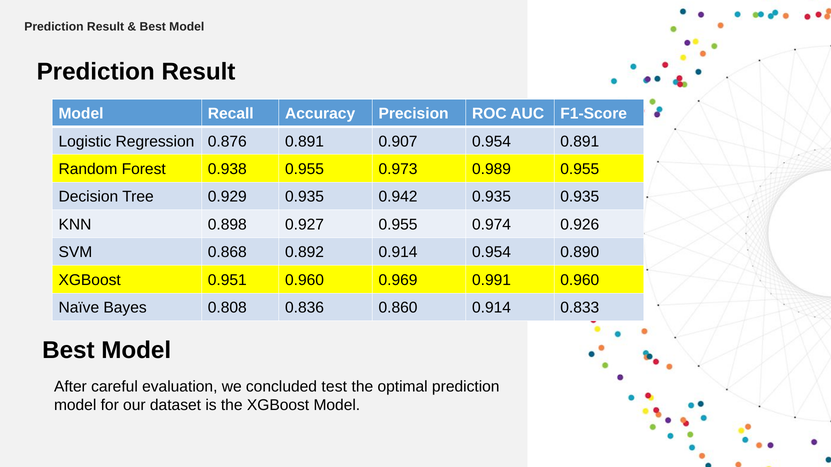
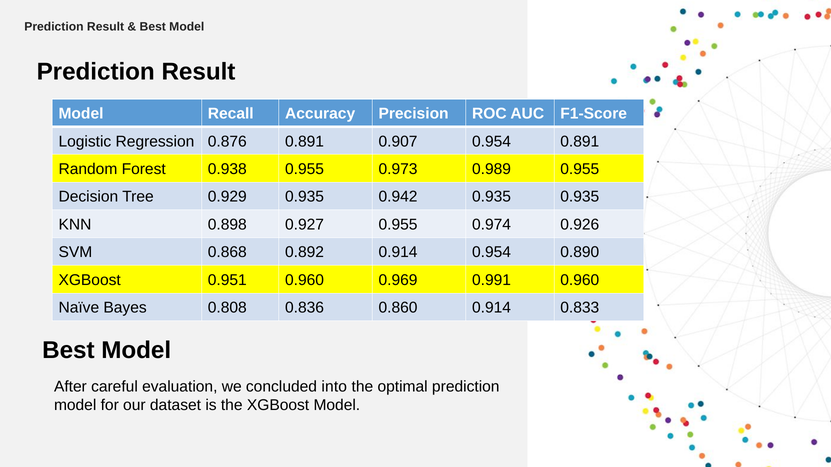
test: test -> into
